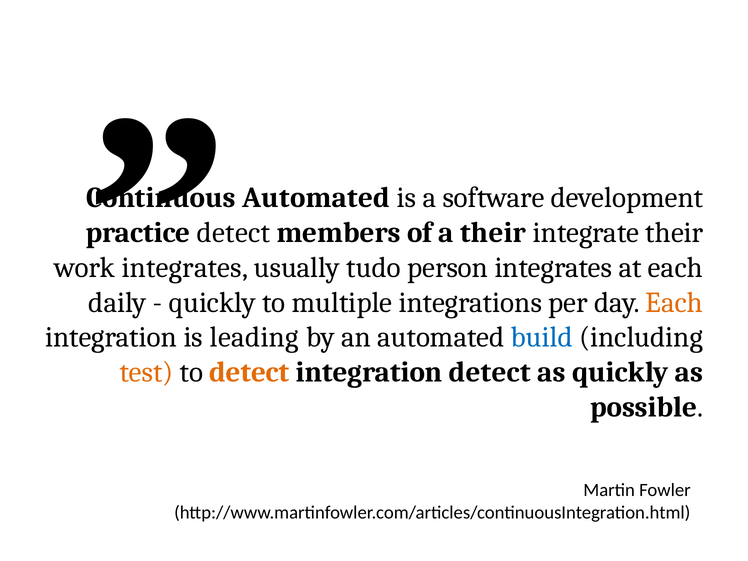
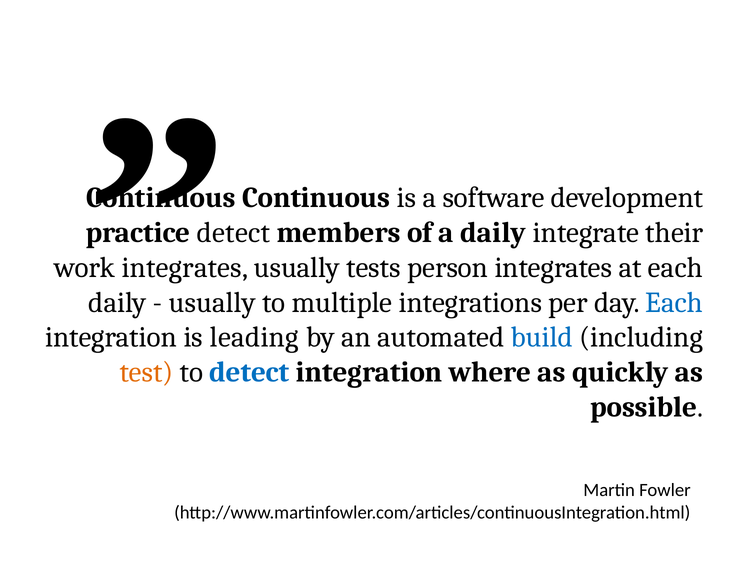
Automated at (316, 198): Automated -> Continuous
a their: their -> daily
tudo: tudo -> tests
quickly at (212, 302): quickly -> usually
Each at (674, 302) colour: orange -> blue
detect at (249, 372) colour: orange -> blue
integration detect: detect -> where
